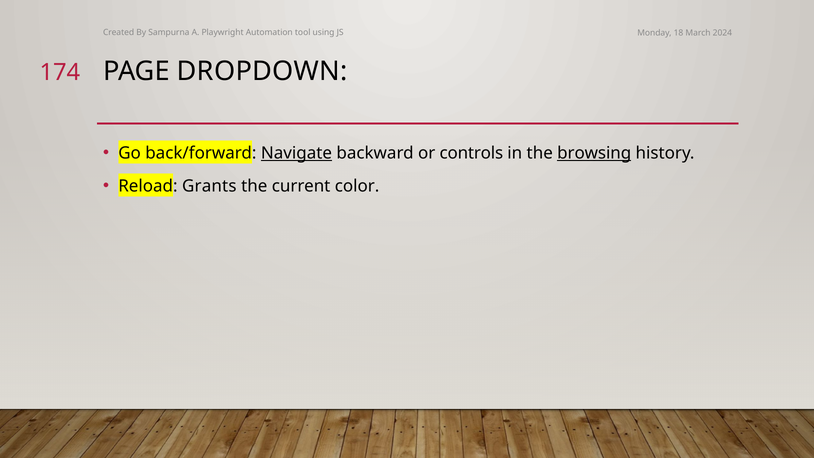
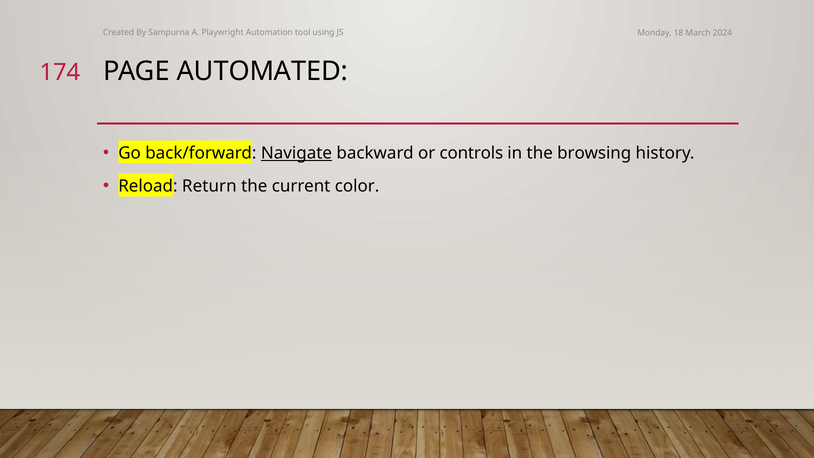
DROPDOWN: DROPDOWN -> AUTOMATED
browsing underline: present -> none
Grants: Grants -> Return
